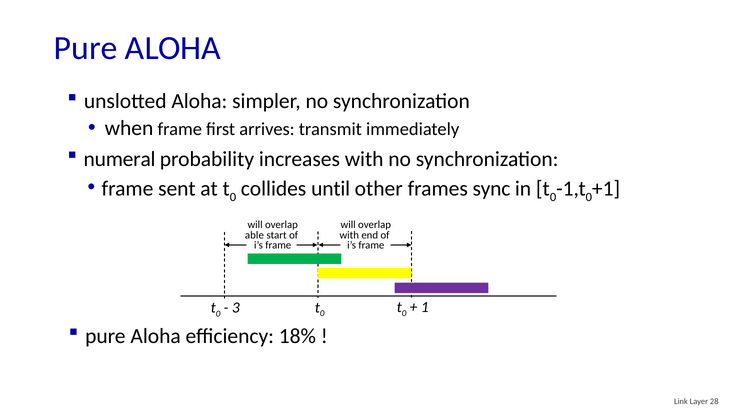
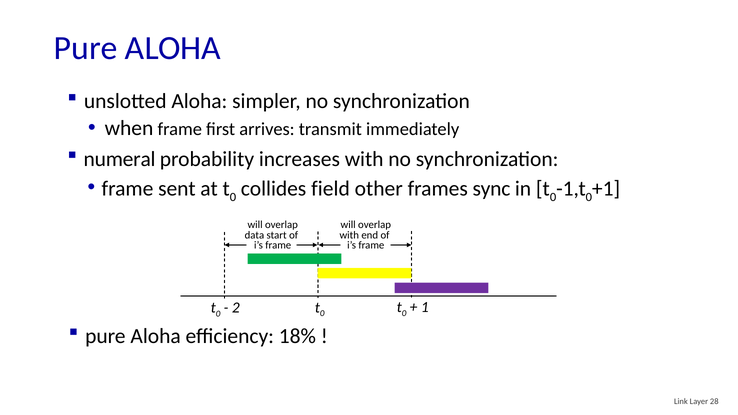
until: until -> field
able: able -> data
3: 3 -> 2
